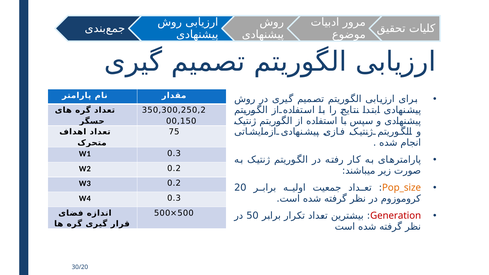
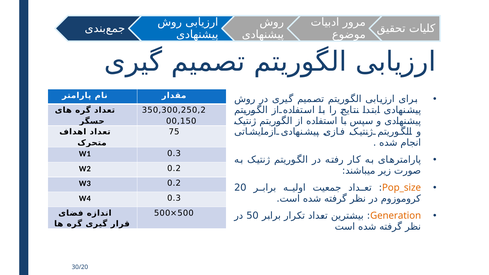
Generation colour: red -> orange
